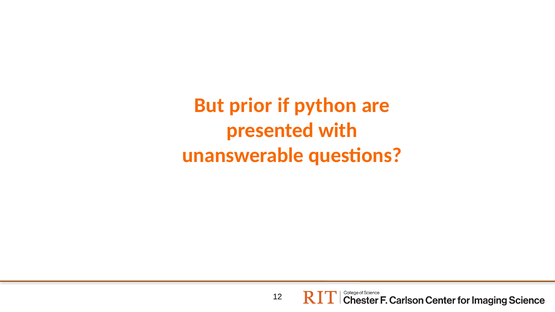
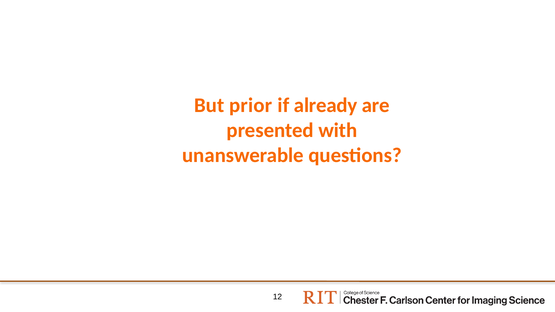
python: python -> already
